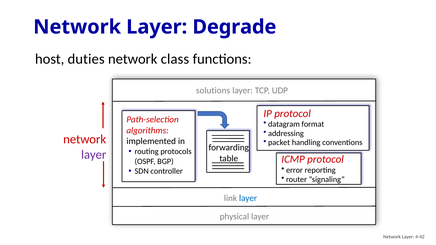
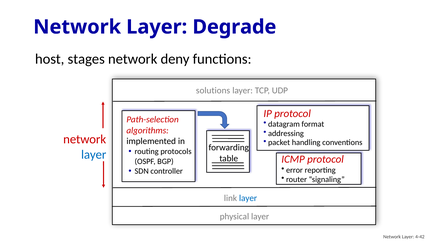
duties: duties -> stages
class: class -> deny
layer at (94, 155) colour: purple -> blue
